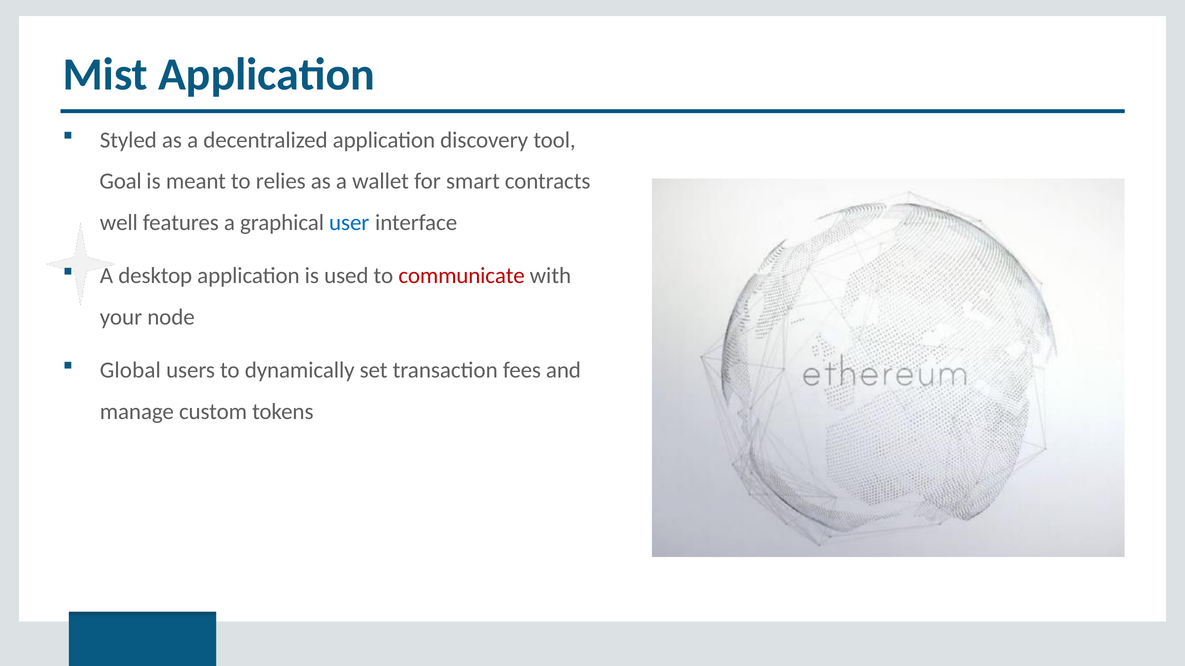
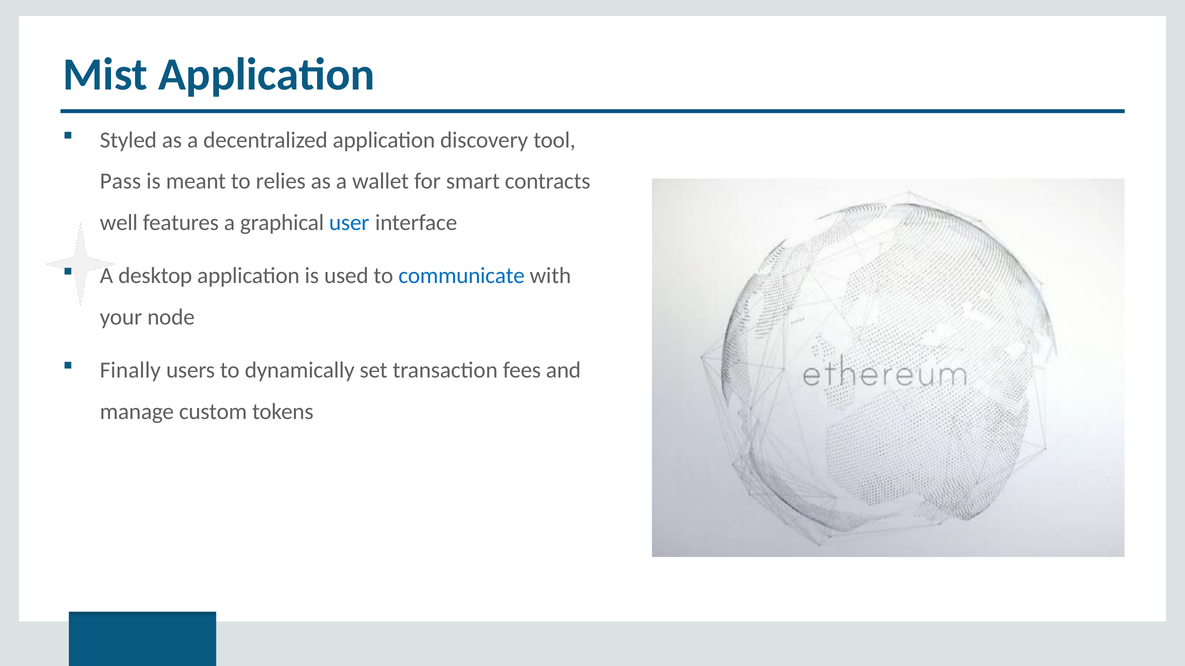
Goal: Goal -> Pass
communicate colour: red -> blue
Global: Global -> Finally
